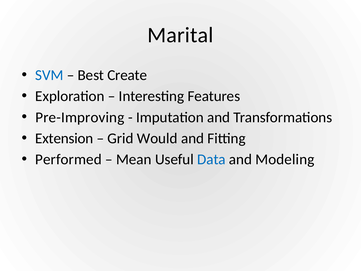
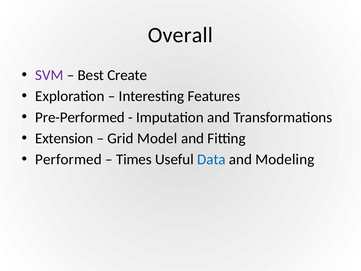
Marital: Marital -> Overall
SVM colour: blue -> purple
Pre-Improving: Pre-Improving -> Pre-Performed
Would: Would -> Model
Mean: Mean -> Times
